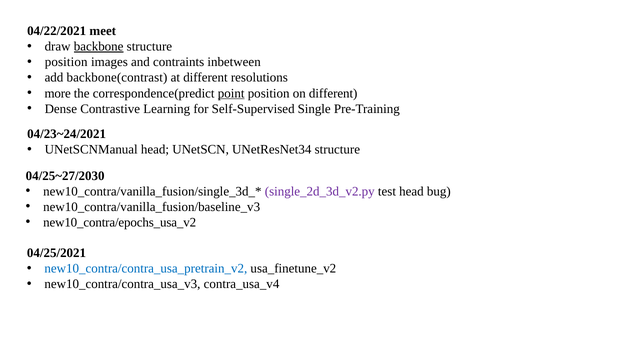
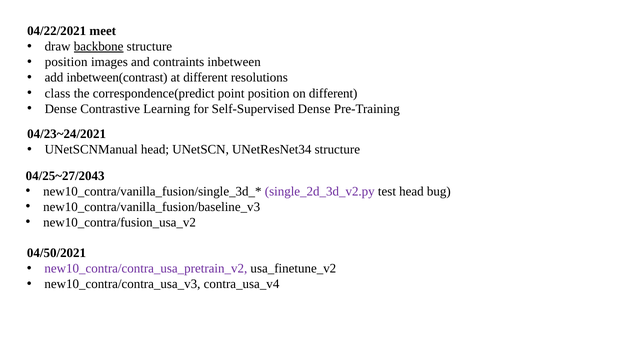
backbone(contrast: backbone(contrast -> inbetween(contrast
more: more -> class
point underline: present -> none
Self-Supervised Single: Single -> Dense
04/25~27/2030: 04/25~27/2030 -> 04/25~27/2043
new10_contra/epochs_usa_v2: new10_contra/epochs_usa_v2 -> new10_contra/fusion_usa_v2
04/25/2021: 04/25/2021 -> 04/50/2021
new10_contra/contra_usa_pretrain_v2 colour: blue -> purple
